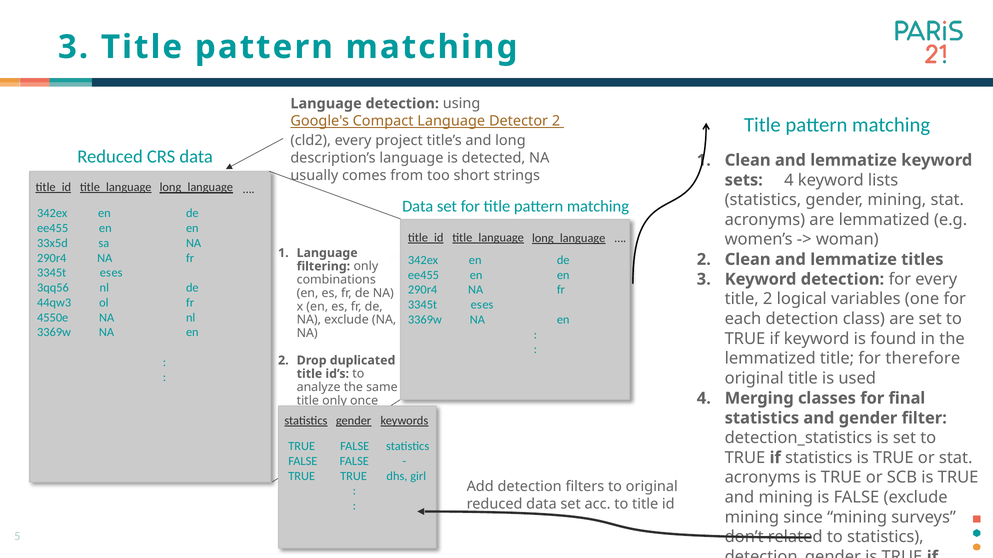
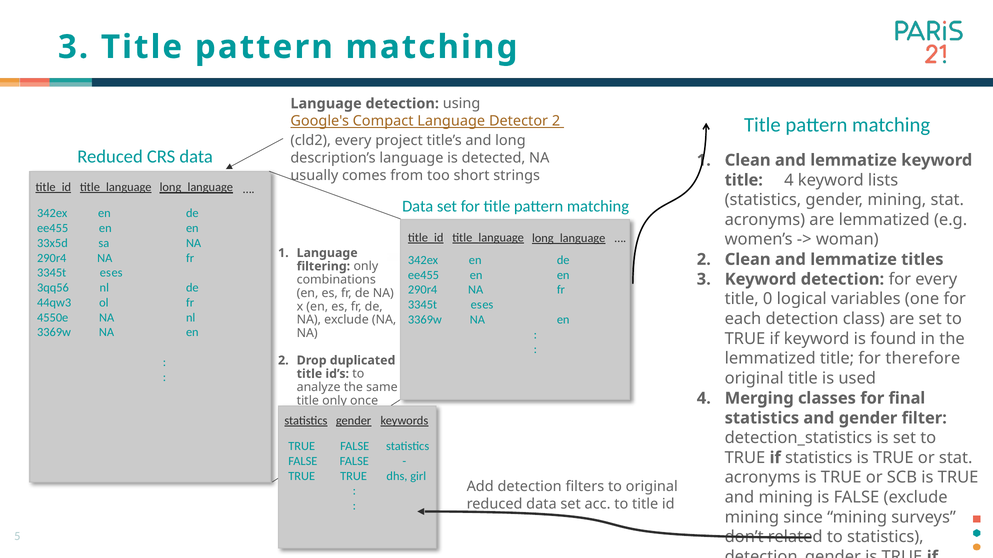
sets at (744, 180): sets -> title
title 2: 2 -> 0
